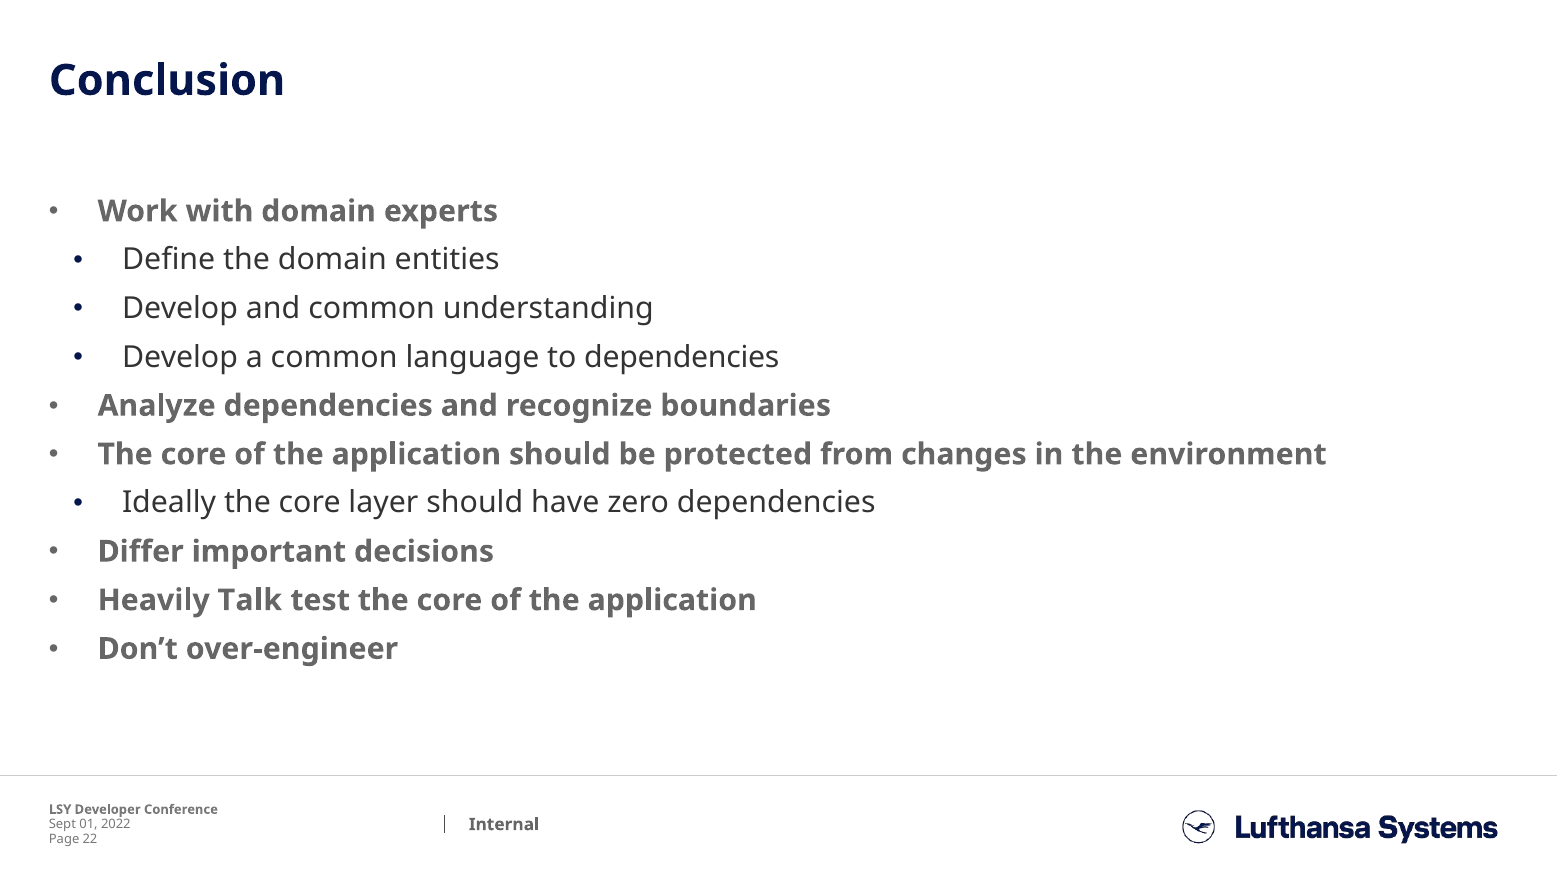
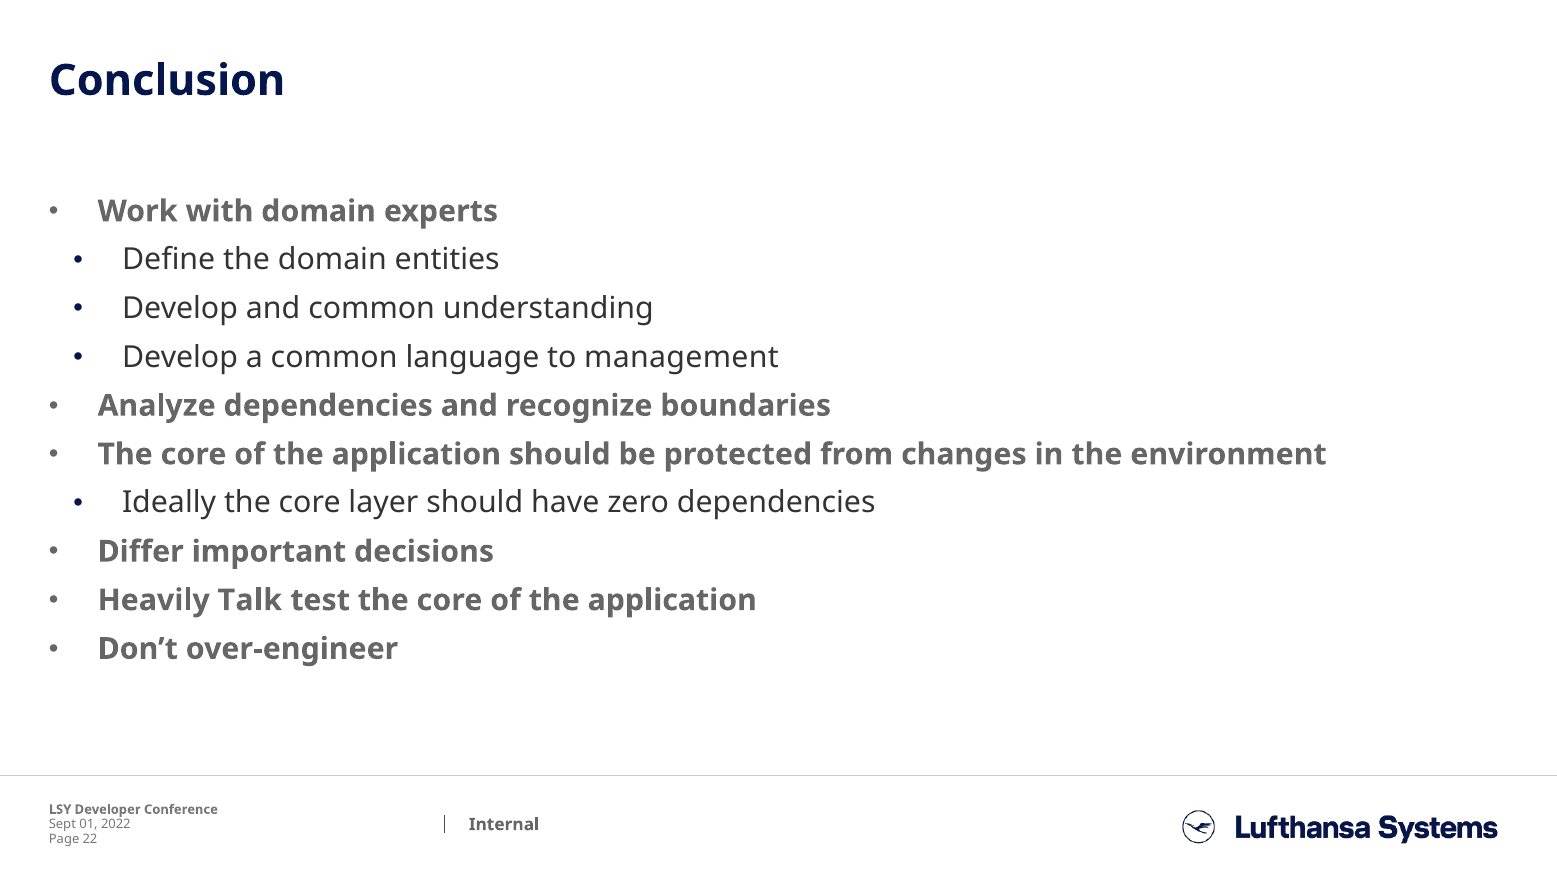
to dependencies: dependencies -> management
